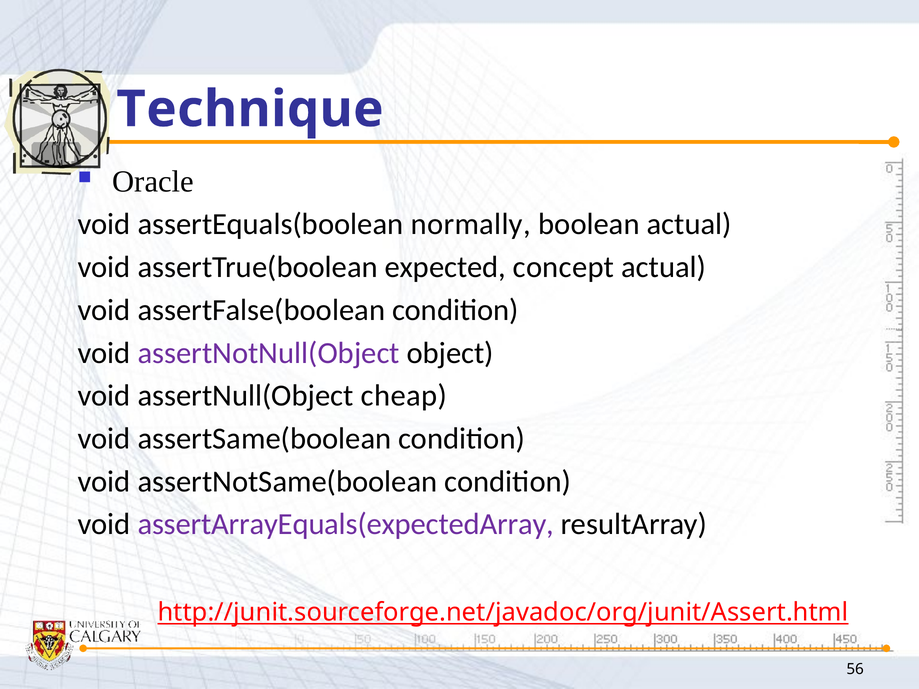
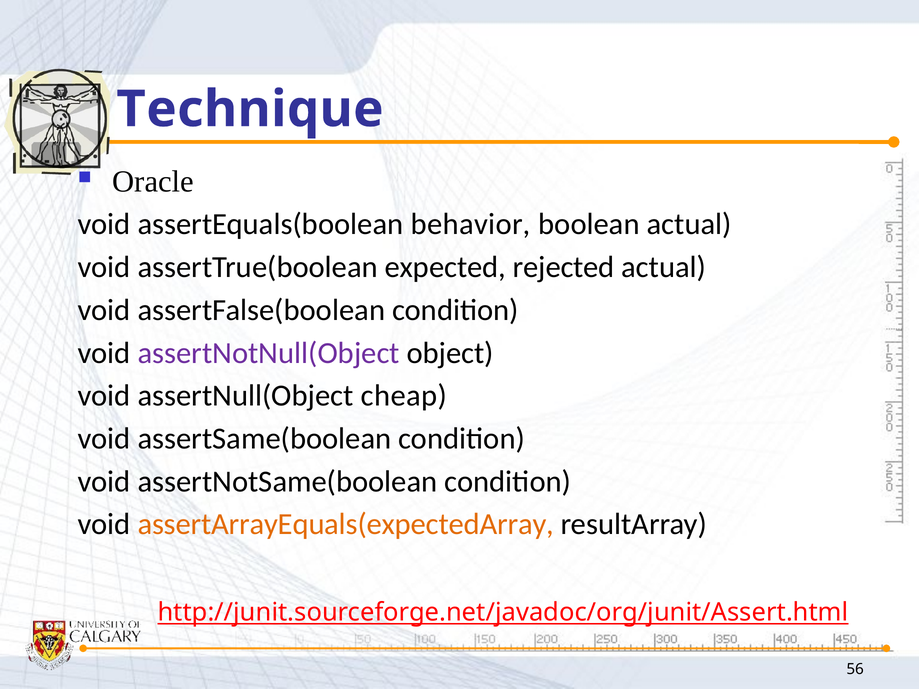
normally: normally -> behavior
concept: concept -> rejected
assertArrayEquals(expectedArray colour: purple -> orange
